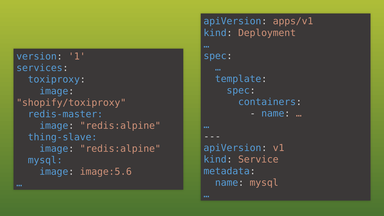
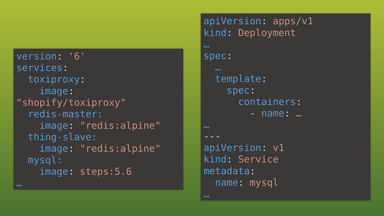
1: 1 -> 6
image:5.6: image:5.6 -> steps:5.6
